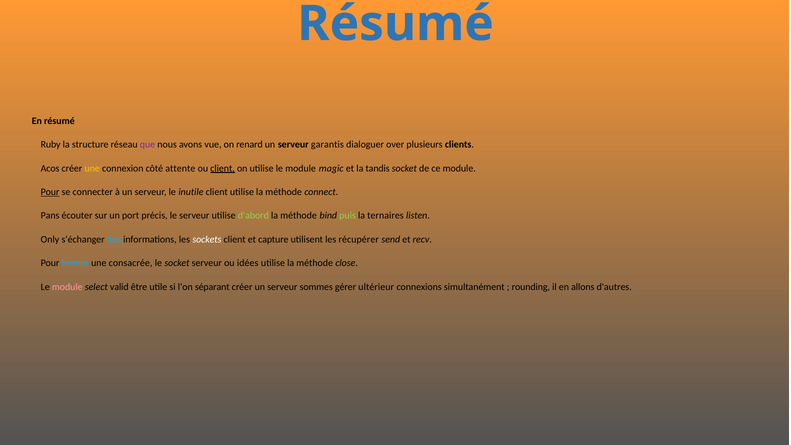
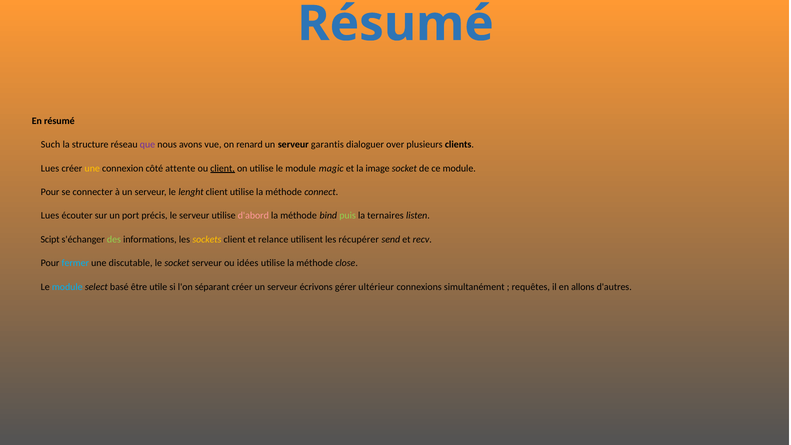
Ruby: Ruby -> Such
Acos at (50, 168): Acos -> Lues
tandis: tandis -> image
Pour at (50, 192) underline: present -> none
inutile: inutile -> lenght
Pans at (50, 216): Pans -> Lues
d'abord colour: light green -> pink
Only: Only -> Scipt
des colour: light blue -> light green
sockets colour: white -> yellow
capture: capture -> relance
consacrée: consacrée -> discutable
module at (67, 287) colour: pink -> light blue
valid: valid -> basé
sommes: sommes -> écrivons
rounding: rounding -> requêtes
